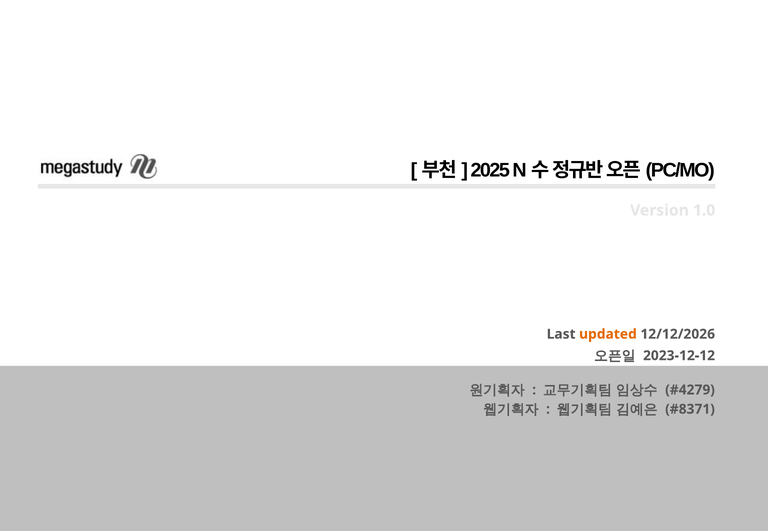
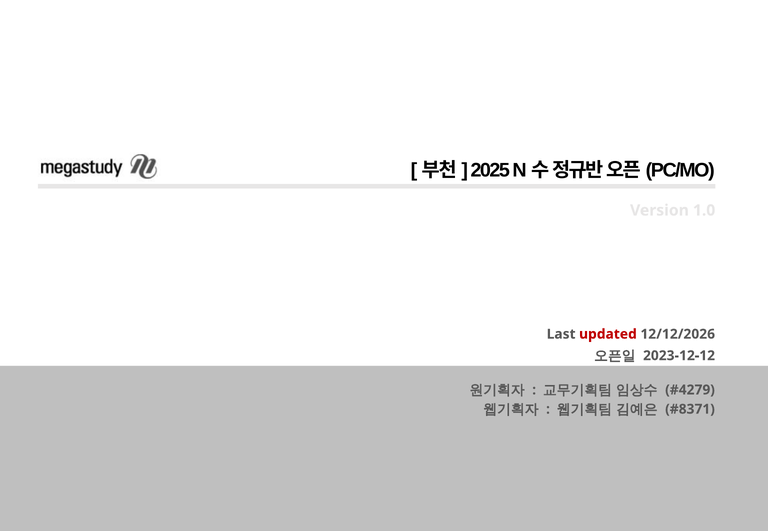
updated colour: orange -> red
